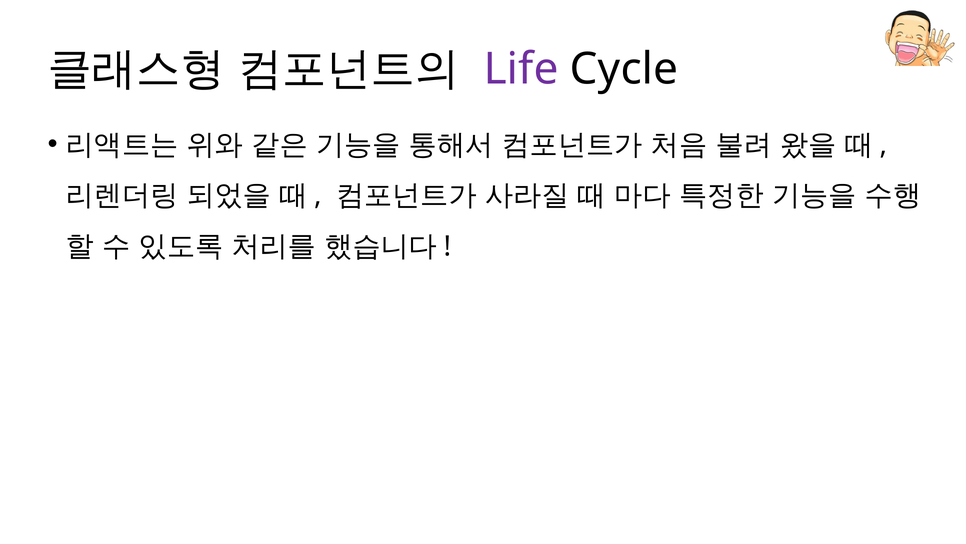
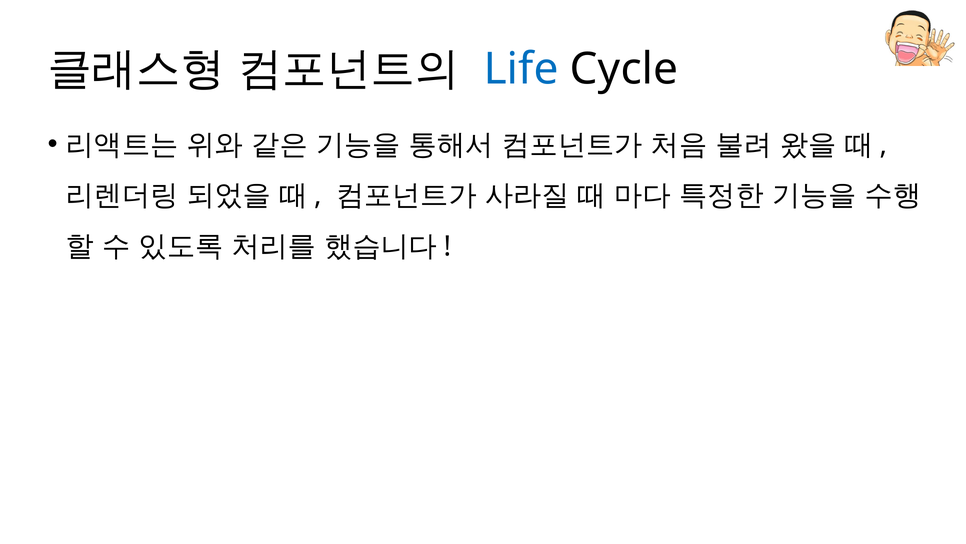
Life colour: purple -> blue
